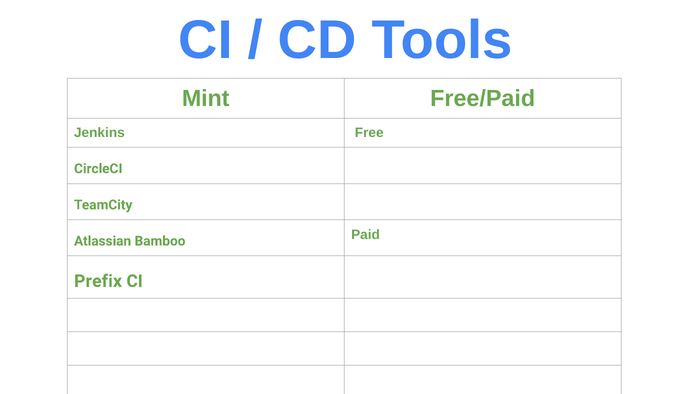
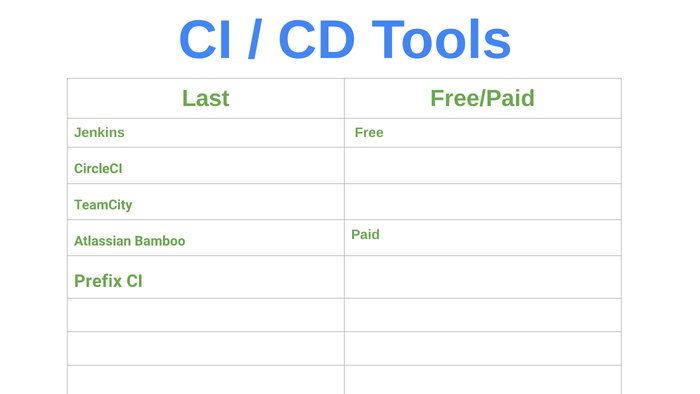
Mint: Mint -> Last
